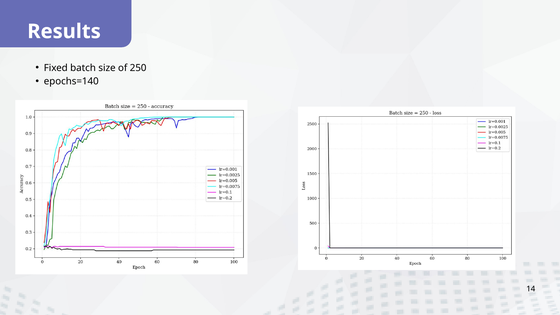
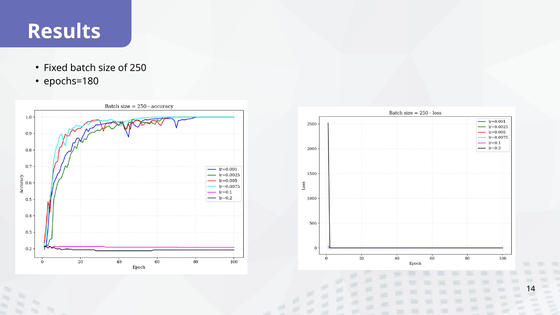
epochs=140: epochs=140 -> epochs=180
